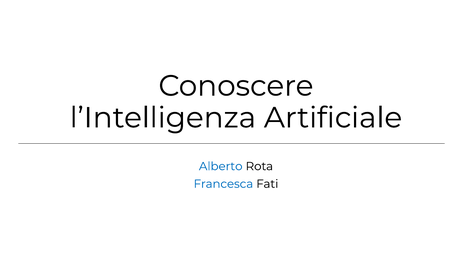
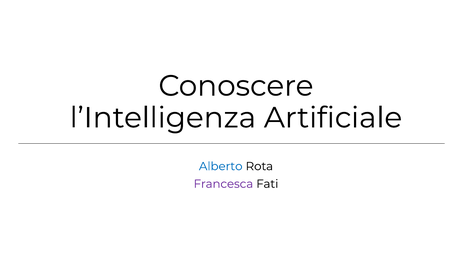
Francesca colour: blue -> purple
